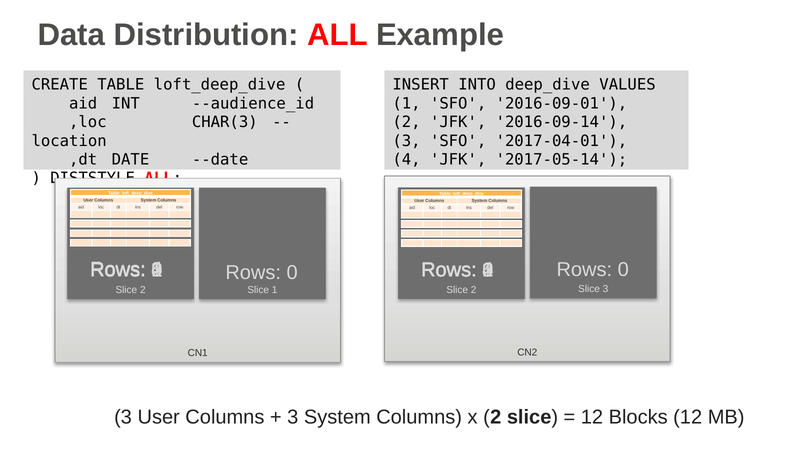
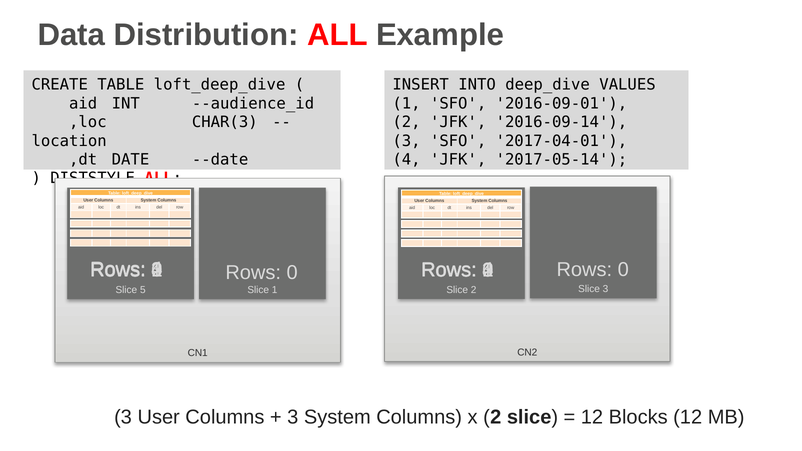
2 at (143, 290): 2 -> 5
